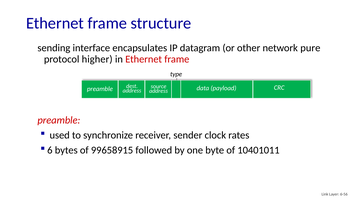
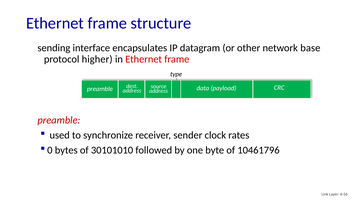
pure: pure -> base
6: 6 -> 0
99658915: 99658915 -> 30101010
10401011: 10401011 -> 10461796
